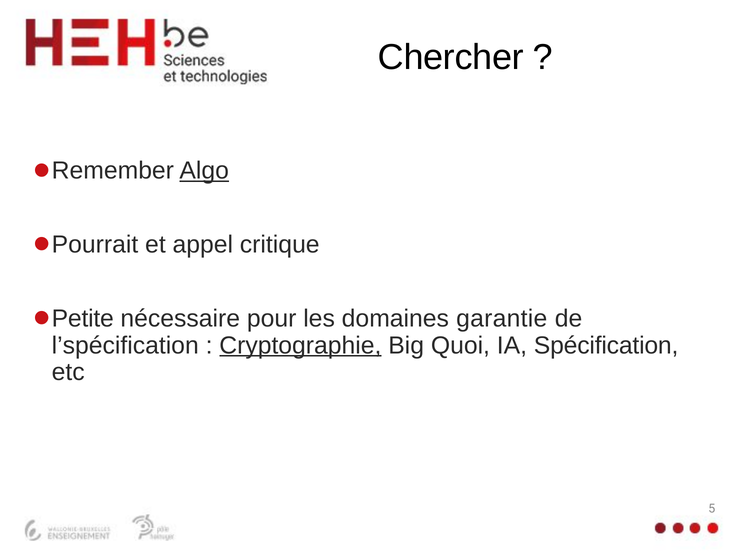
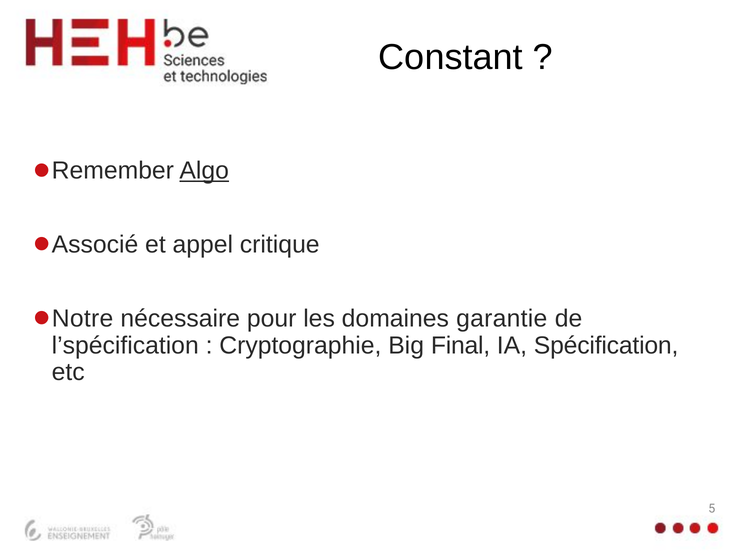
Chercher: Chercher -> Constant
Pourrait: Pourrait -> Associé
Petite: Petite -> Notre
Cryptographie underline: present -> none
Quoi: Quoi -> Final
